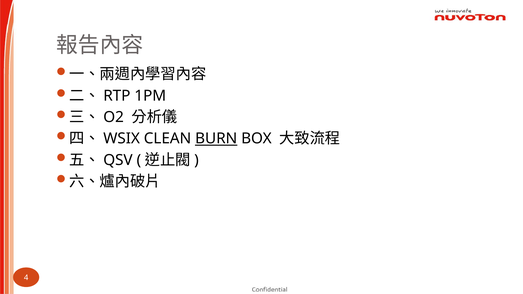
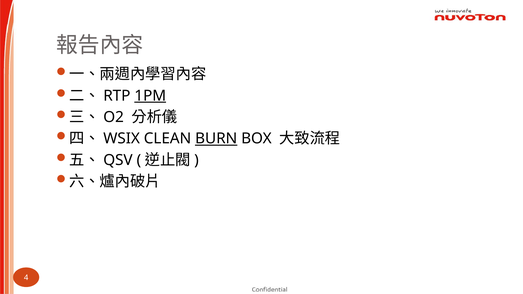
1PM underline: none -> present
